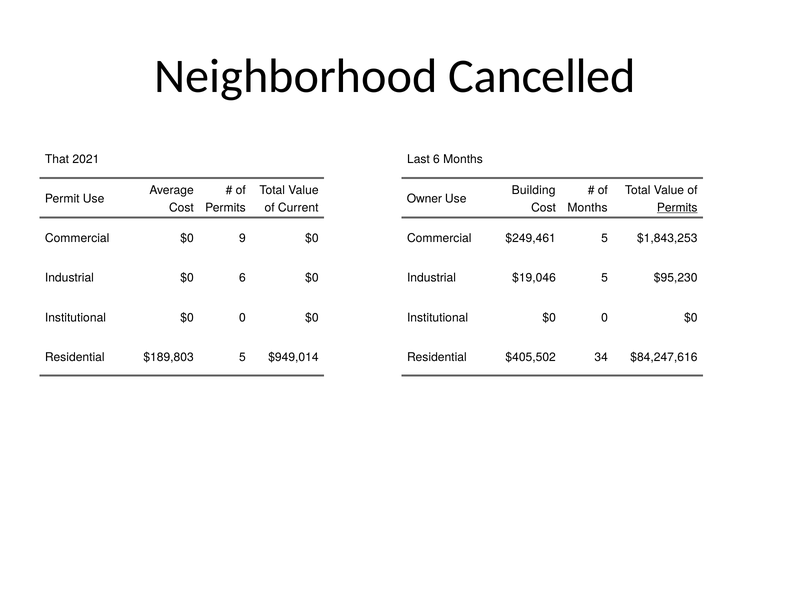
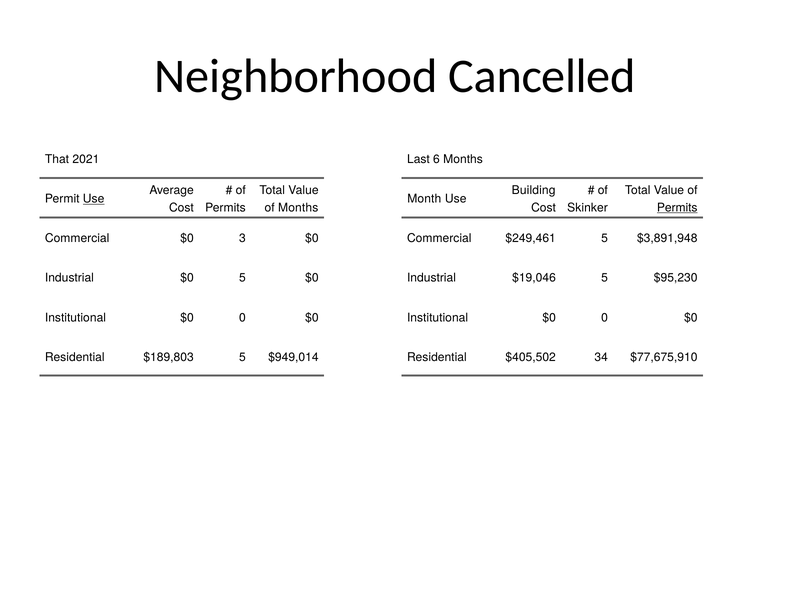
Use at (94, 199) underline: none -> present
Owner: Owner -> Month
of Current: Current -> Months
Months at (587, 207): Months -> Skinker
9: 9 -> 3
$1,843,253: $1,843,253 -> $3,891,948
$0 6: 6 -> 5
$84,247,616: $84,247,616 -> $77,675,910
